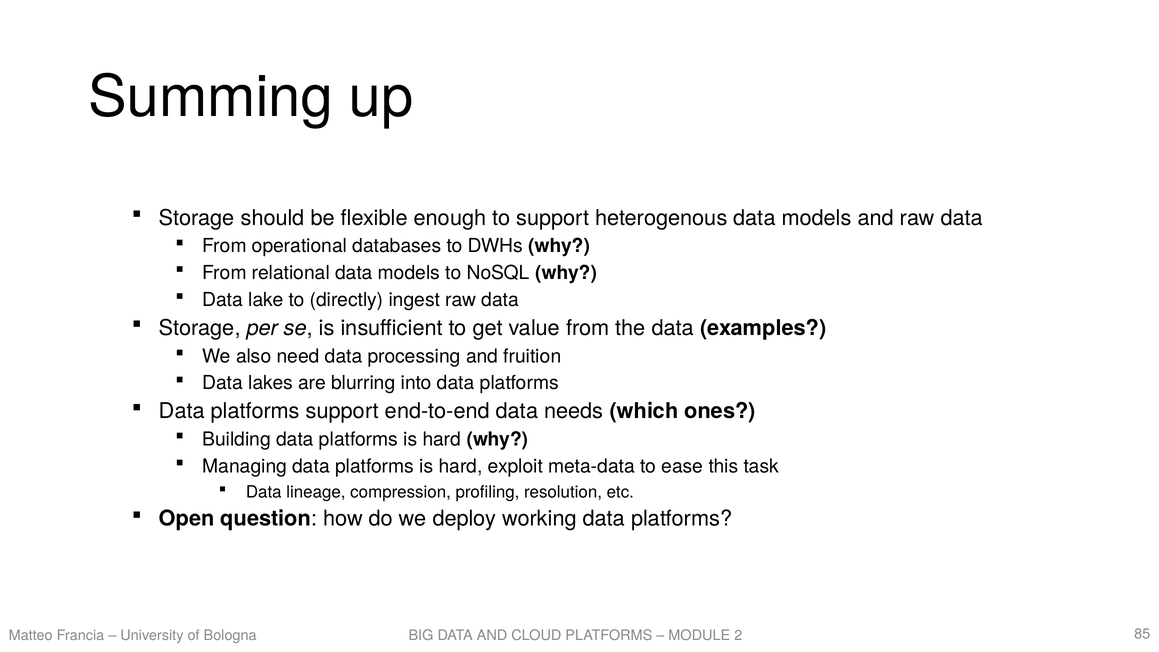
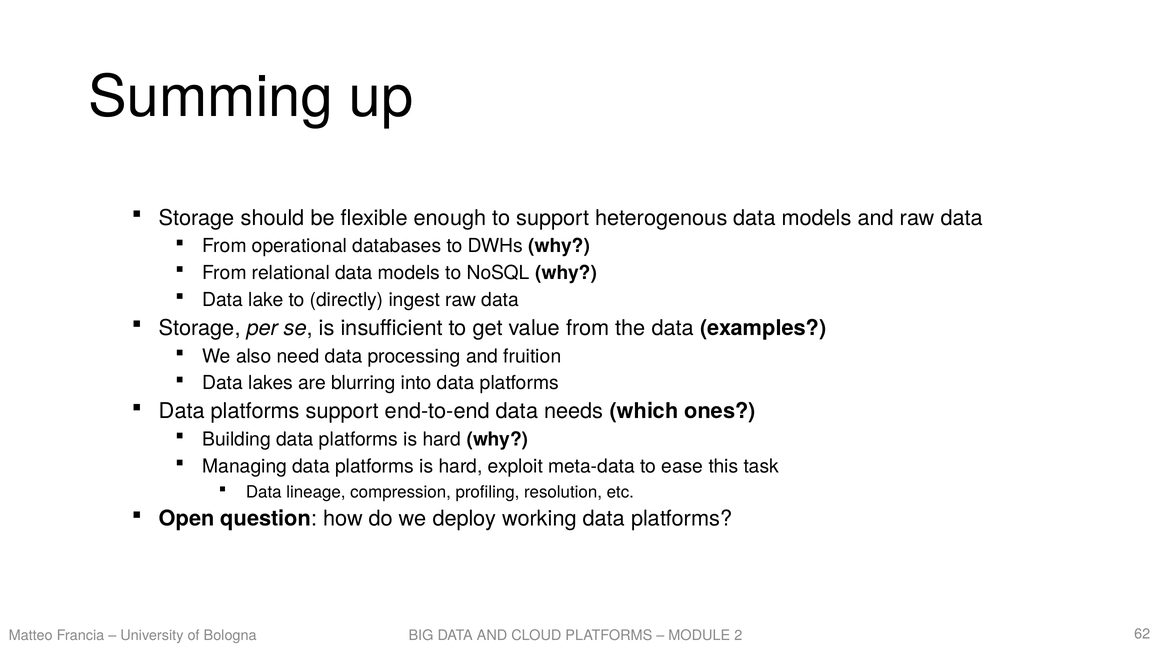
85: 85 -> 62
